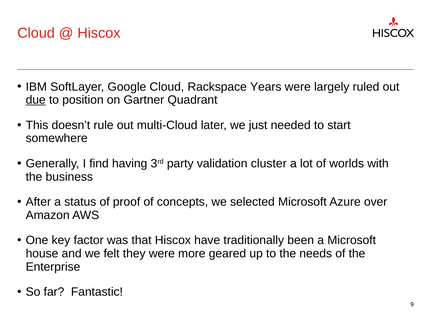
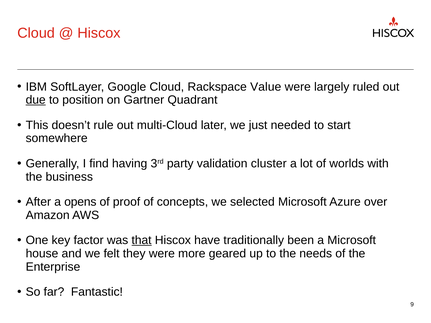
Years: Years -> Value
status: status -> opens
that underline: none -> present
